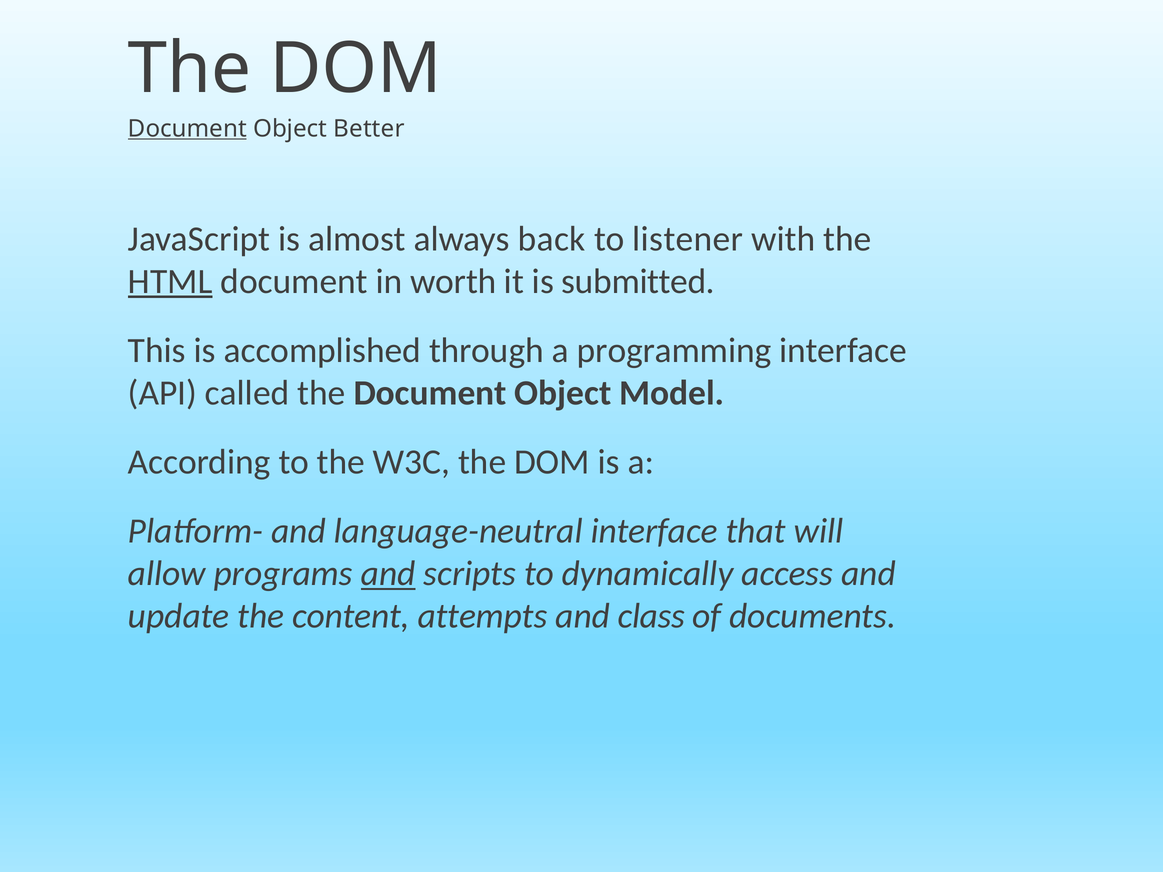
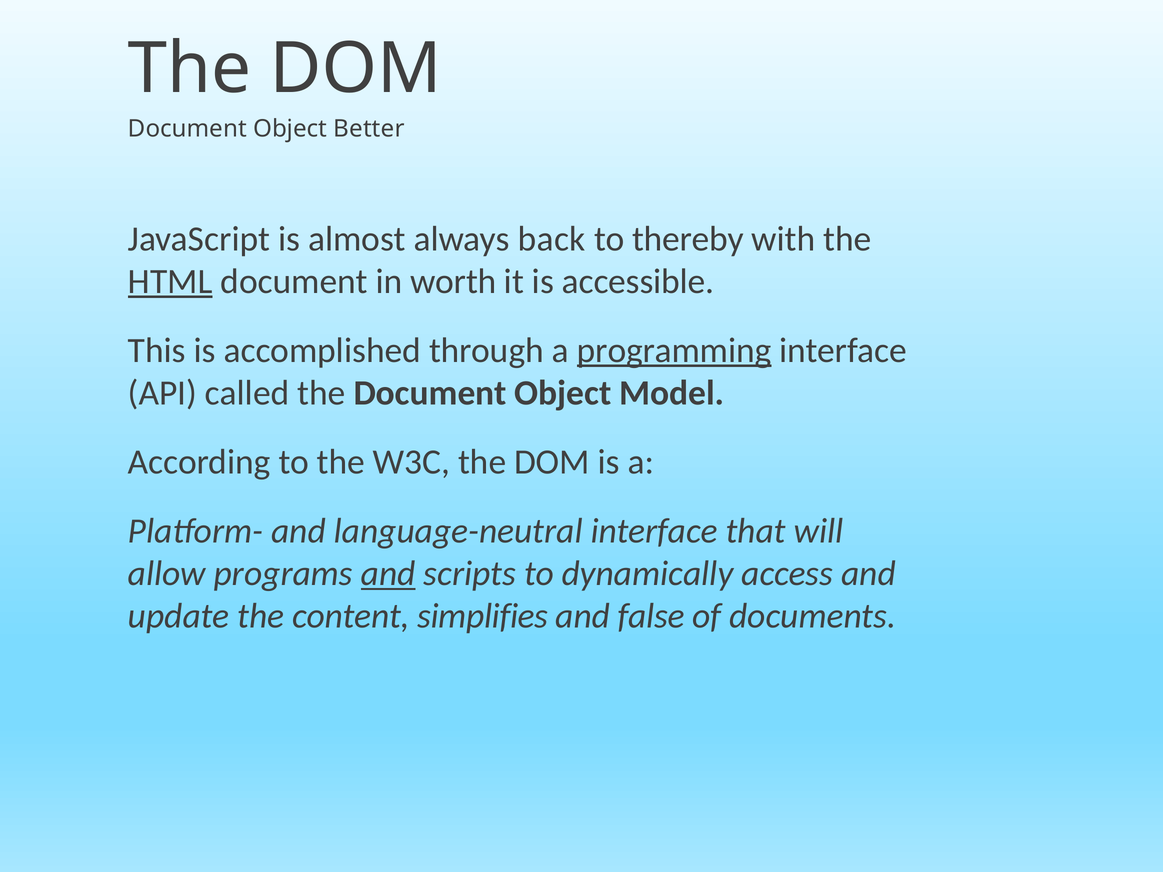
Document at (187, 129) underline: present -> none
listener: listener -> thereby
submitted: submitted -> accessible
programming underline: none -> present
attempts: attempts -> simplifies
class: class -> false
